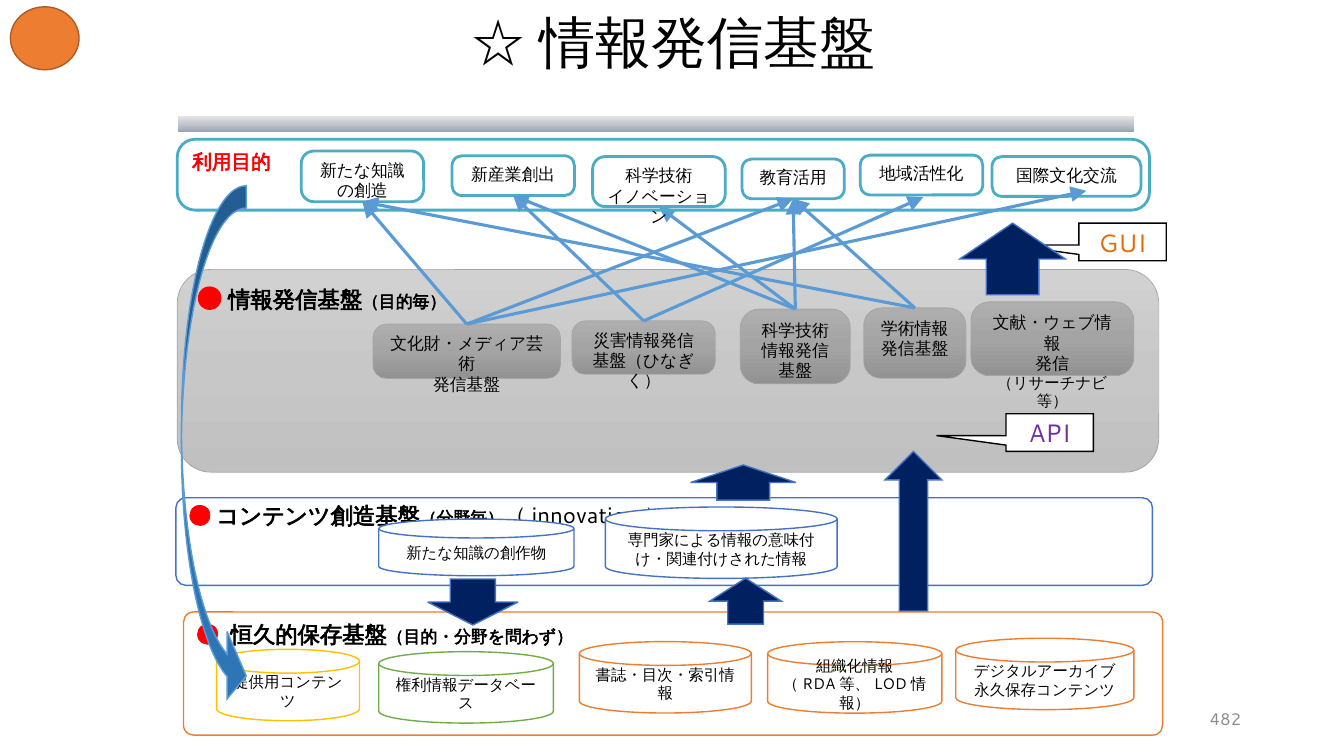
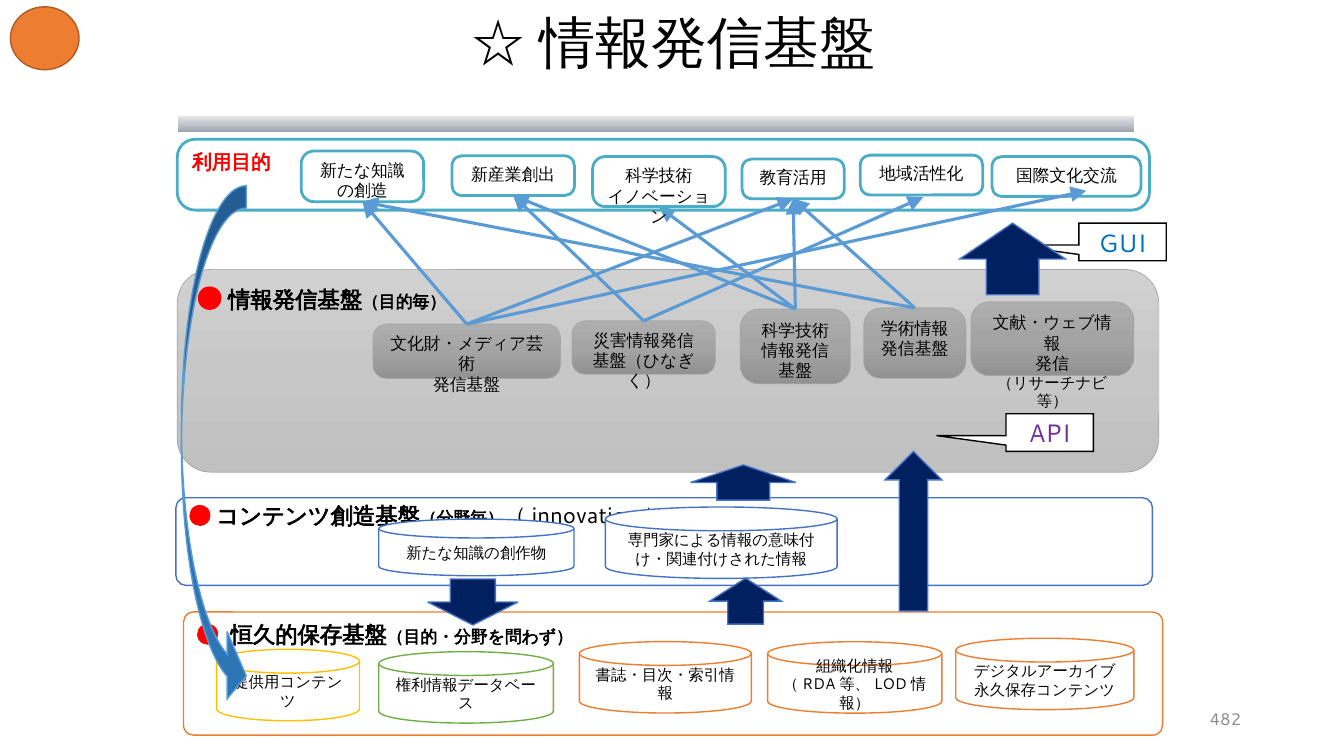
GUI colour: orange -> blue
